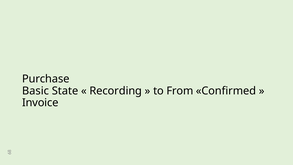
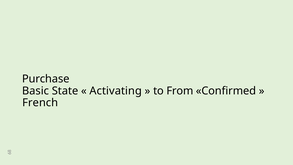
Recording: Recording -> Activating
Invoice: Invoice -> French
